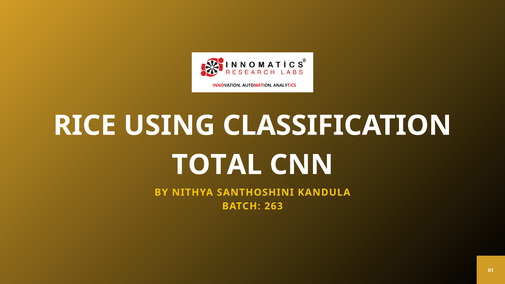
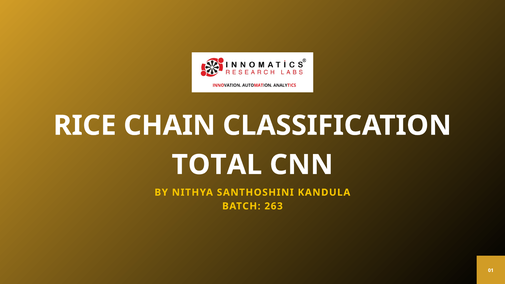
USING: USING -> CHAIN
